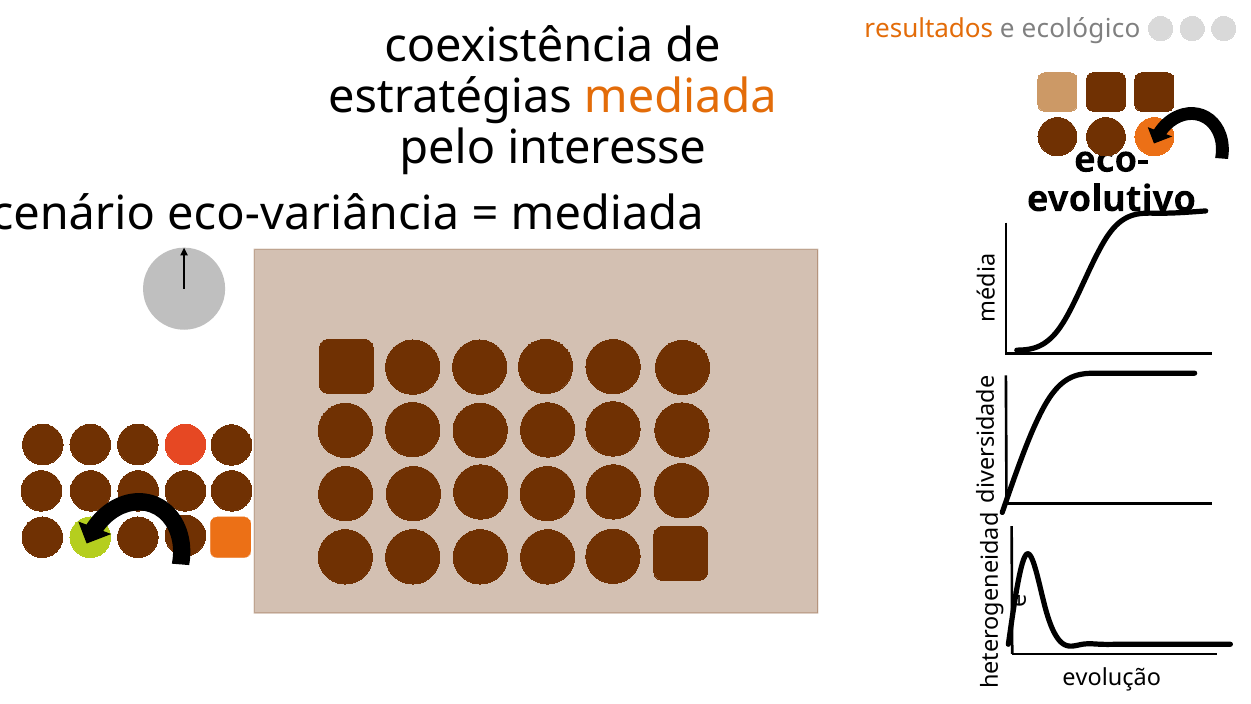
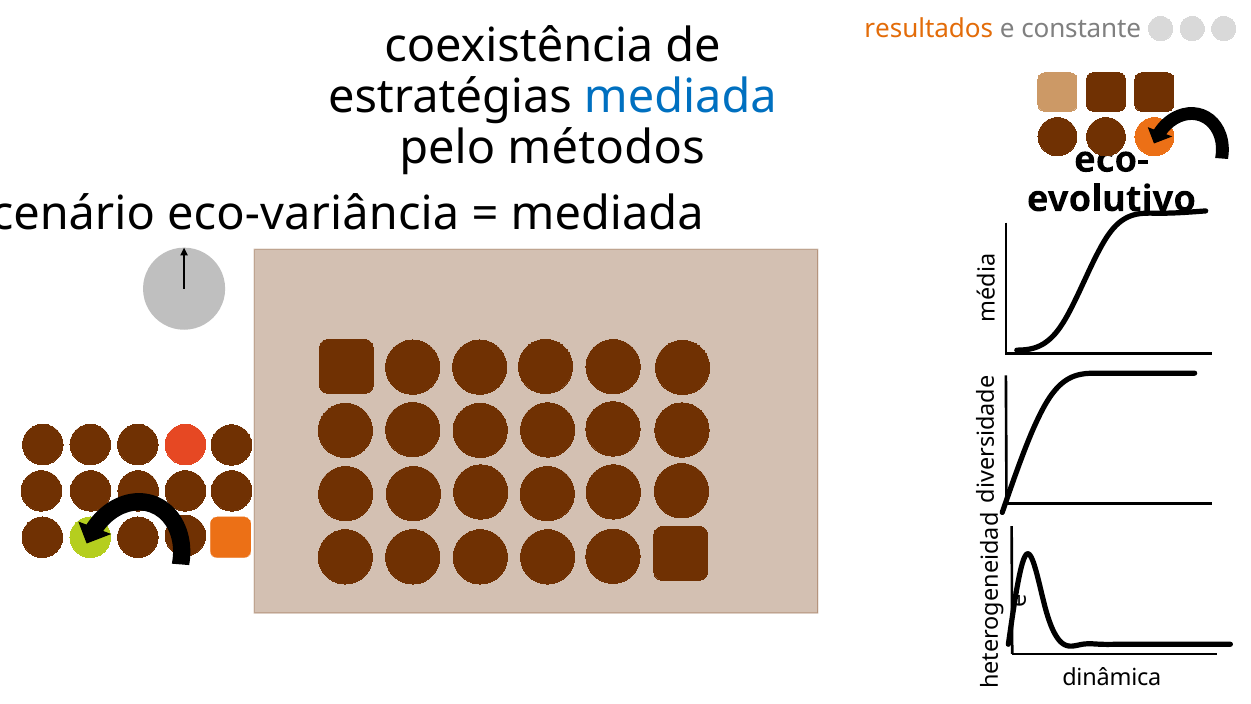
ecológico: ecológico -> constante
mediada at (680, 97) colour: orange -> blue
interesse: interesse -> métodos
evolução: evolução -> dinâmica
